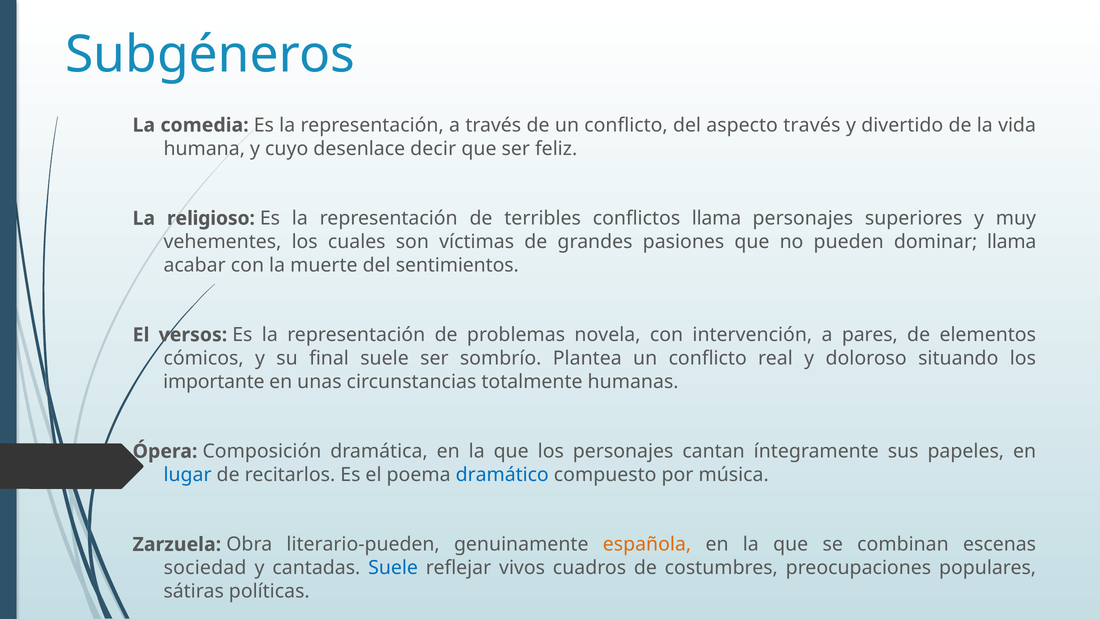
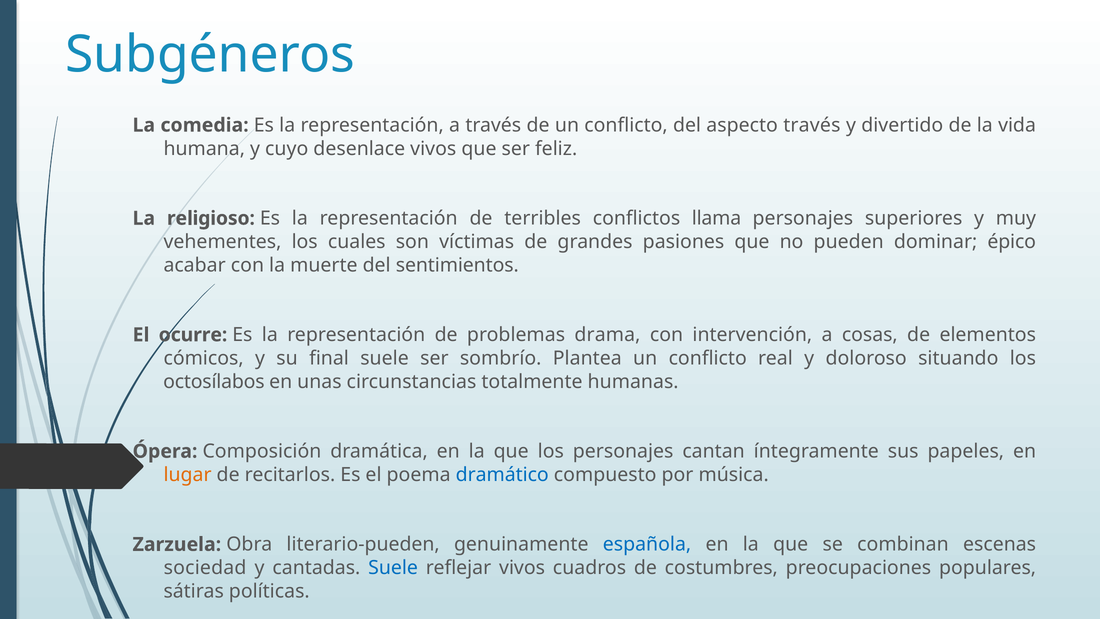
desenlace decir: decir -> vivos
dominar llama: llama -> épico
versos: versos -> ocurre
novela: novela -> drama
pares: pares -> cosas
importante: importante -> octosílabos
lugar colour: blue -> orange
española colour: orange -> blue
